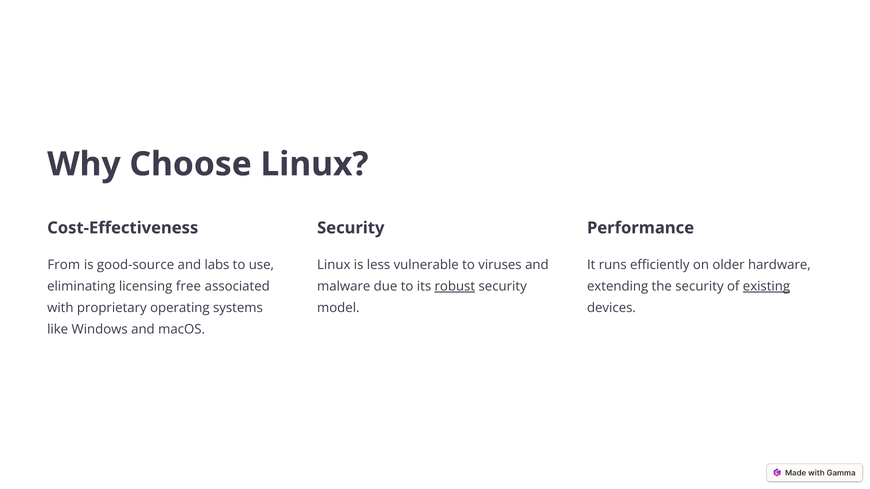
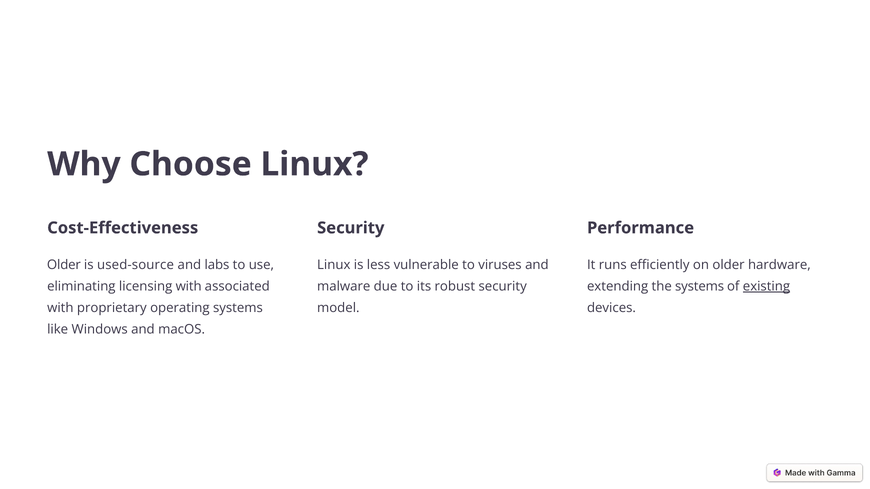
From at (64, 265): From -> Older
good-source: good-source -> used-source
licensing free: free -> with
robust underline: present -> none
the security: security -> systems
